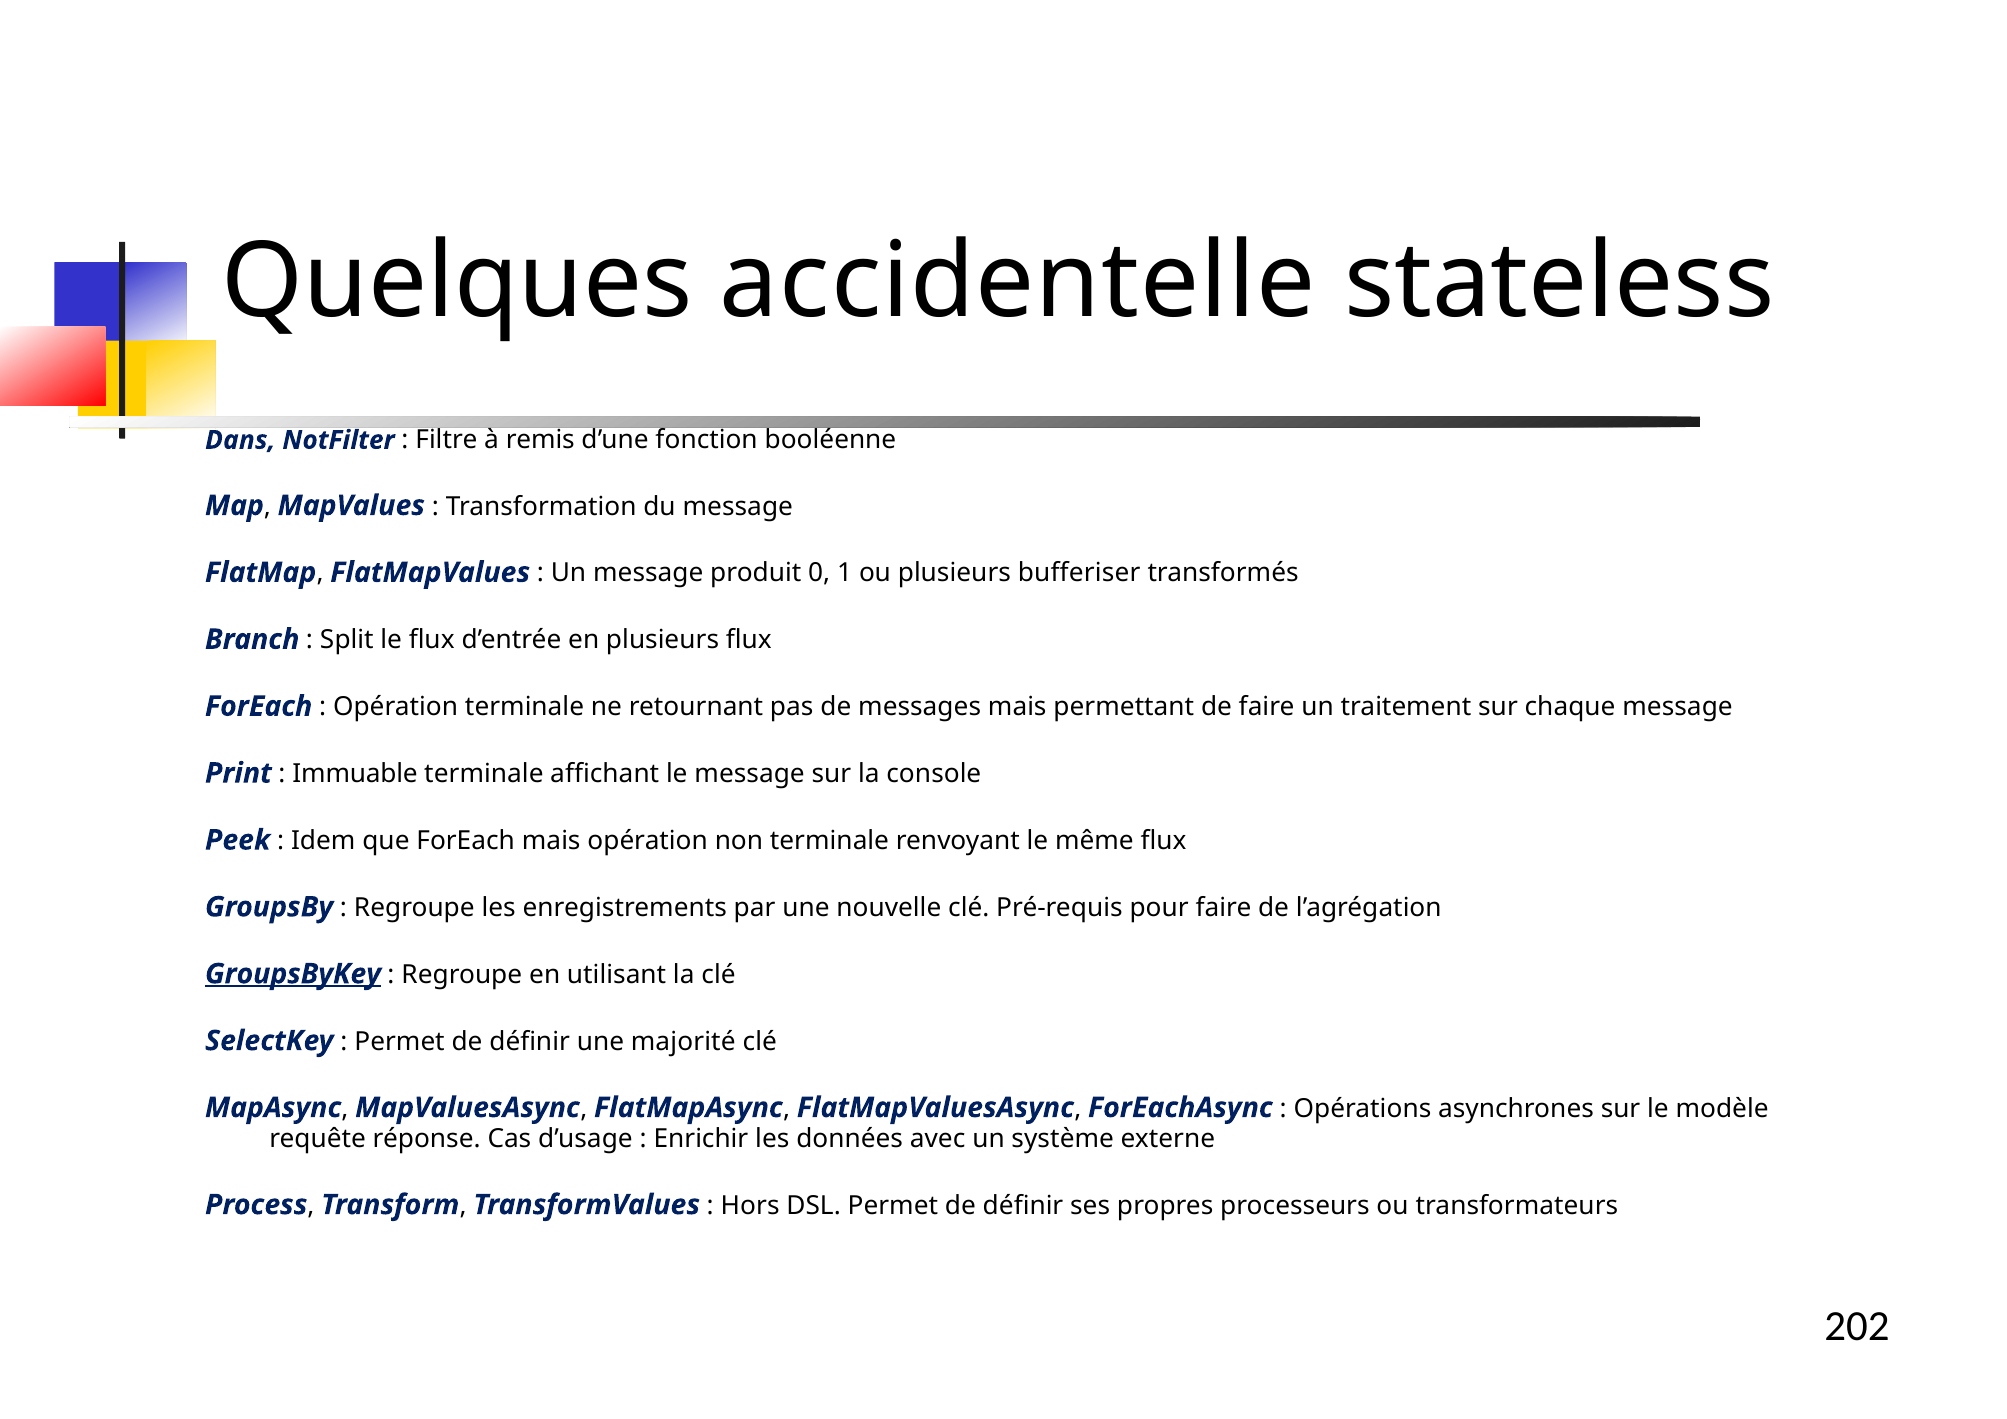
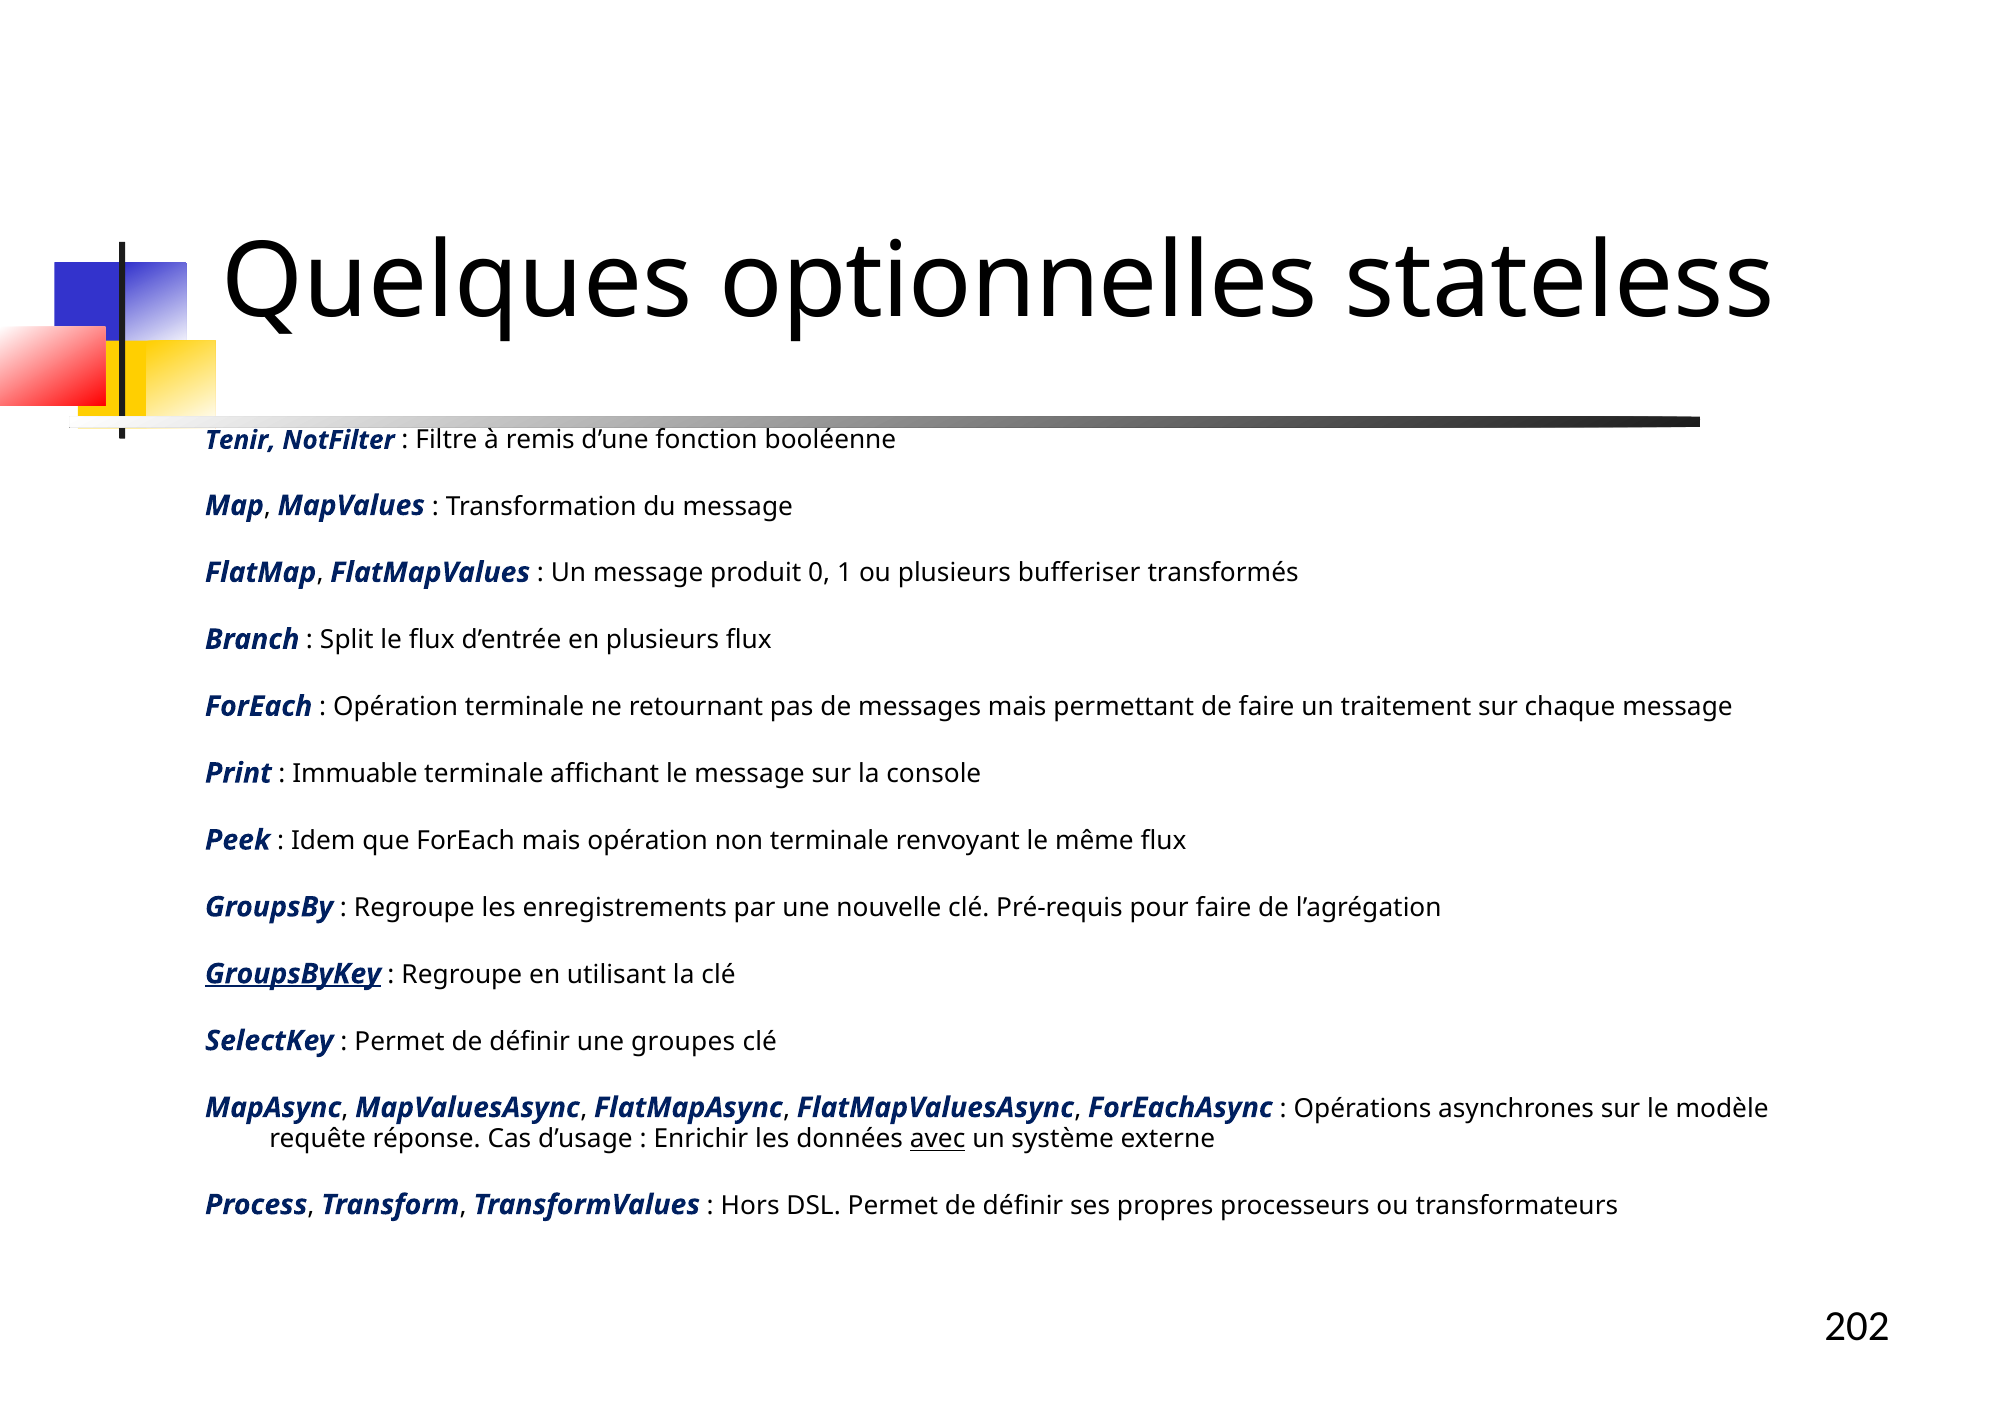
accidentelle: accidentelle -> optionnelles
Dans: Dans -> Tenir
majorité: majorité -> groupes
avec underline: none -> present
